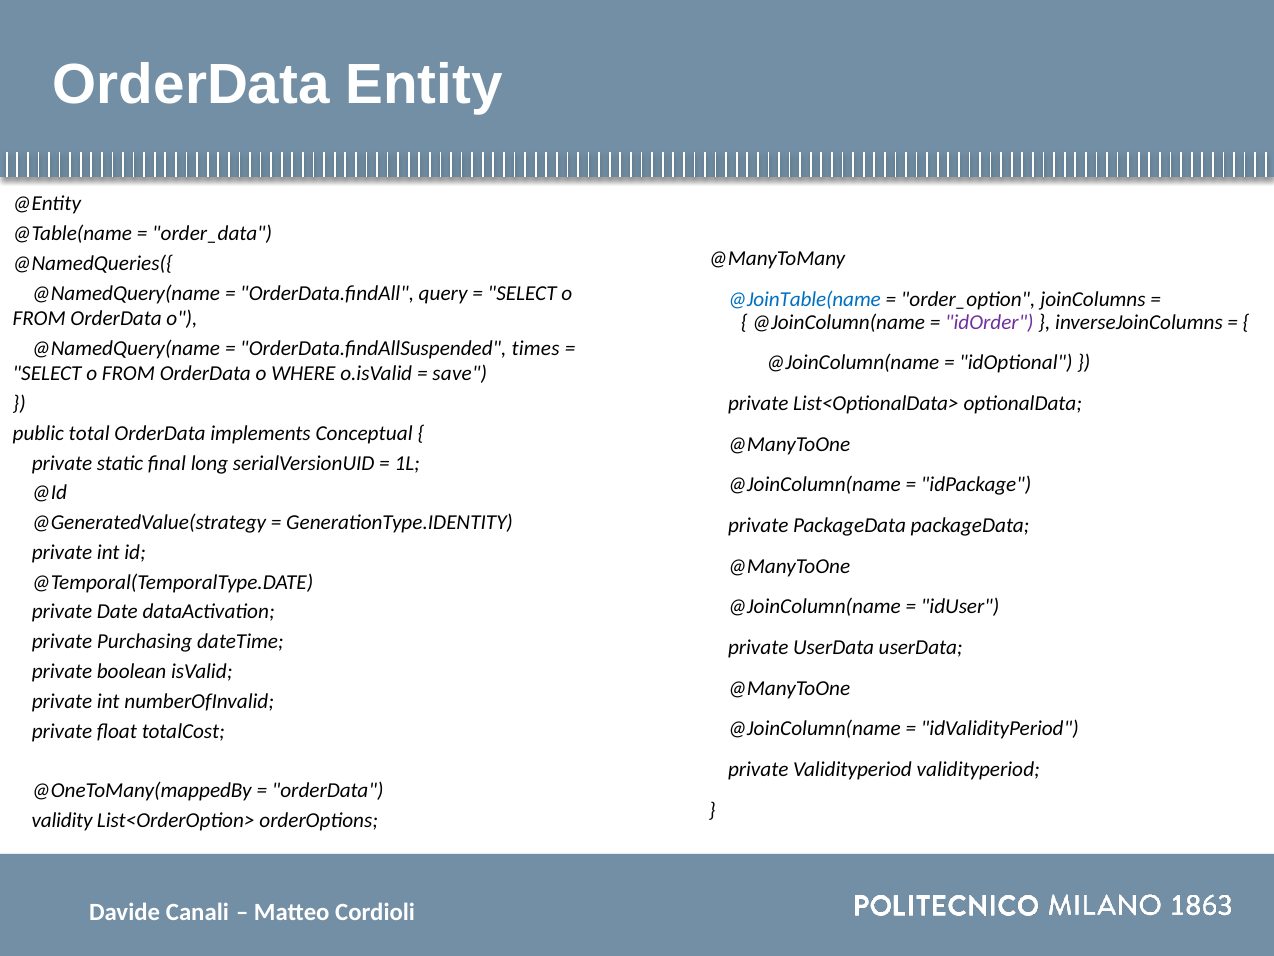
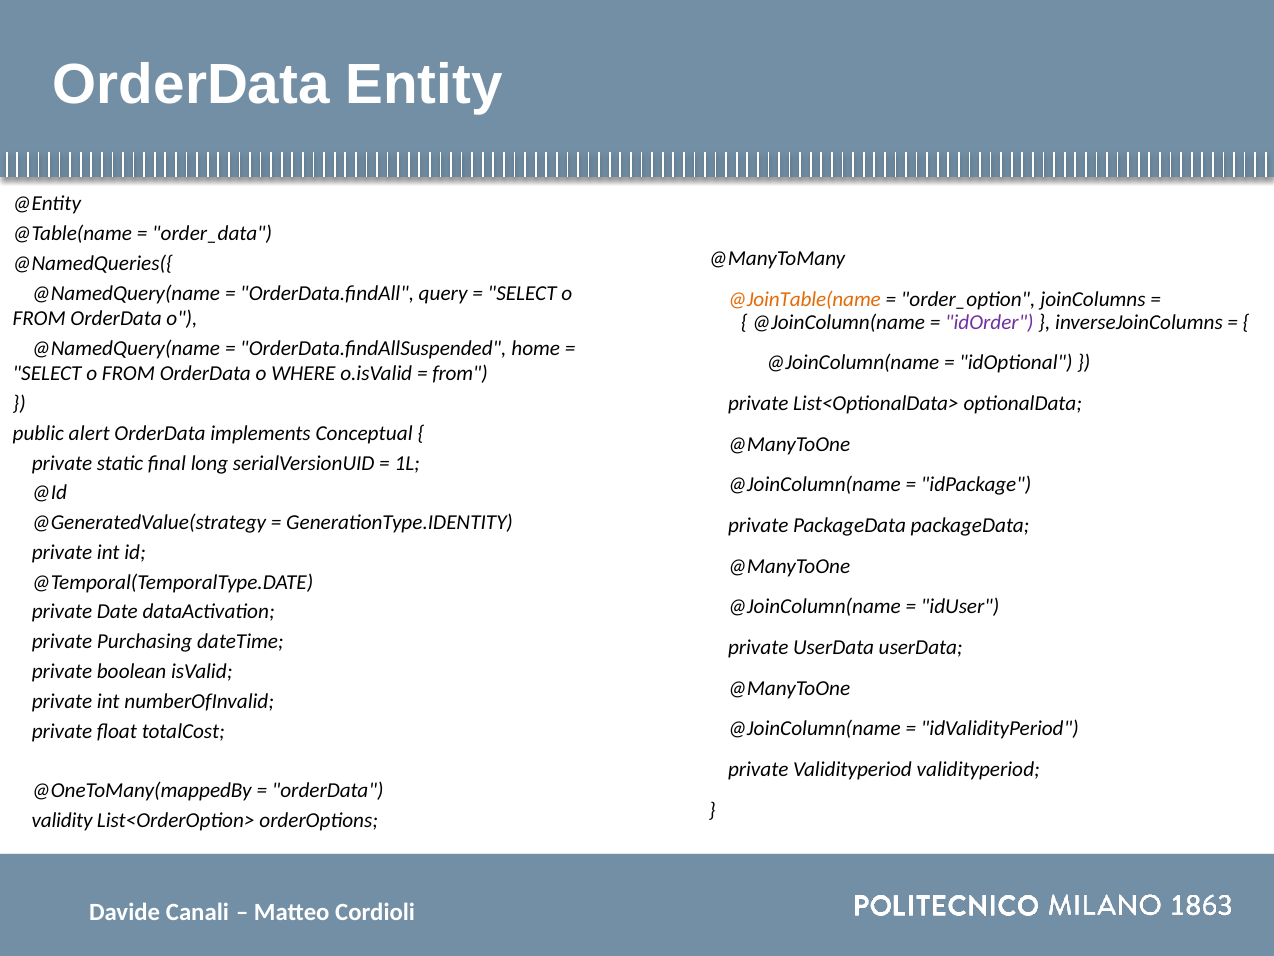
@JoinTable(name colour: blue -> orange
times: times -> home
save at (460, 374): save -> from
total: total -> alert
